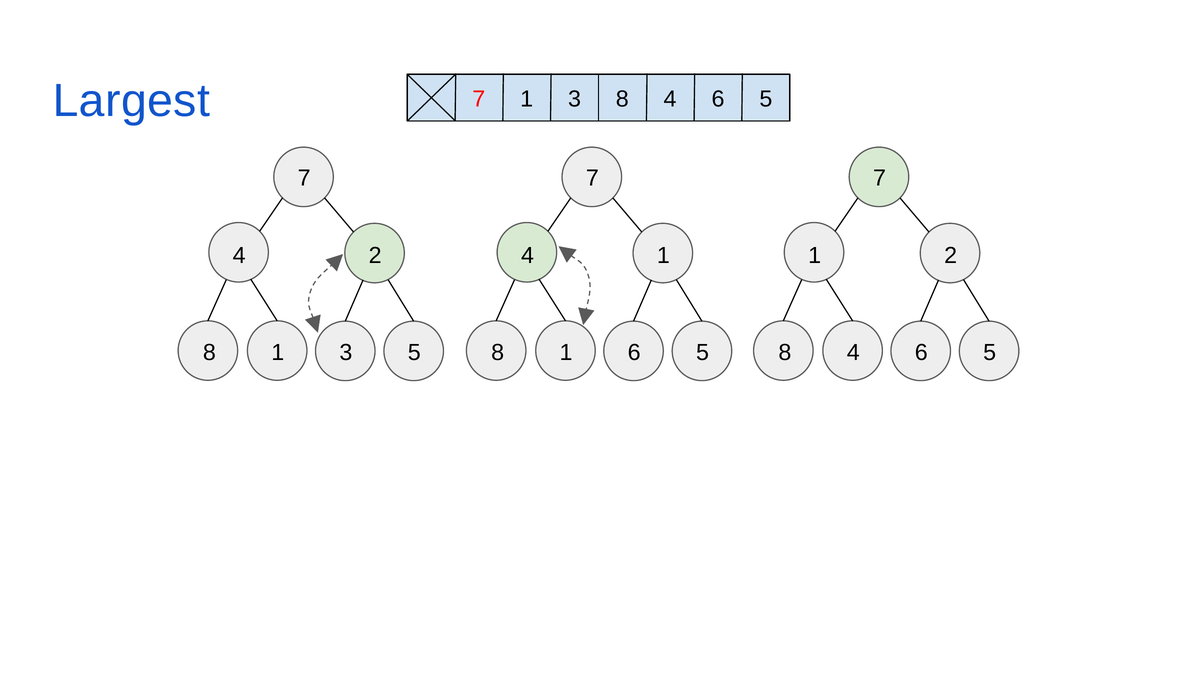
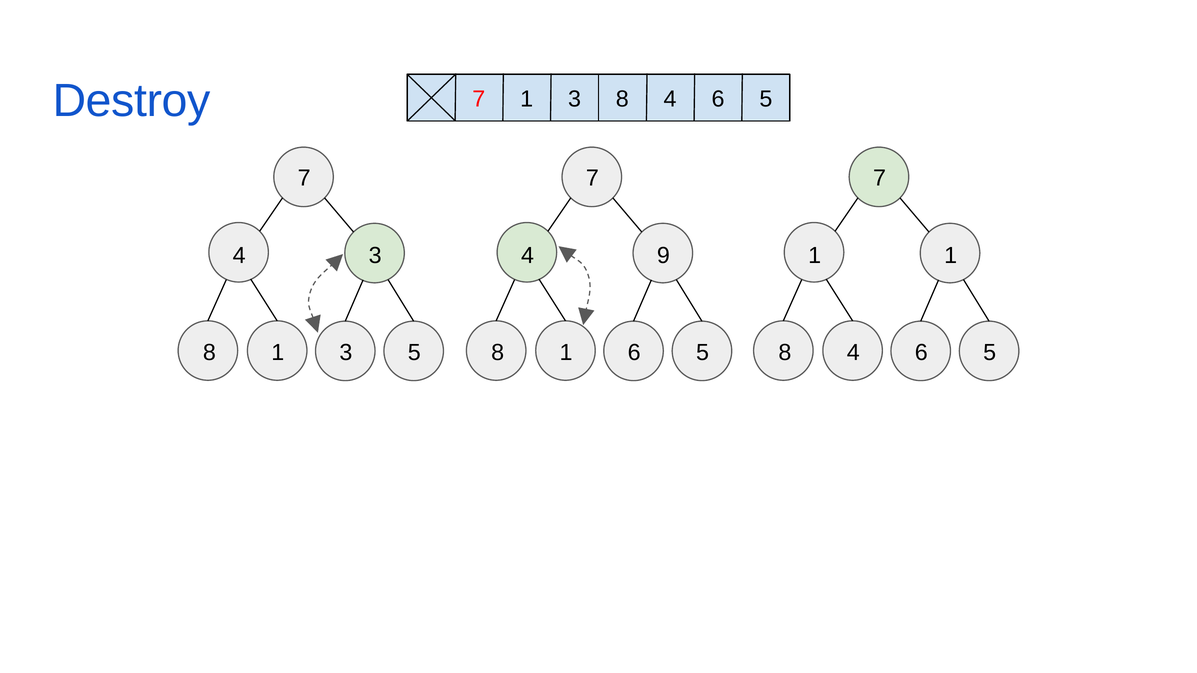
Largest: Largest -> Destroy
2 at (375, 256): 2 -> 3
4 1: 1 -> 9
1 2: 2 -> 1
